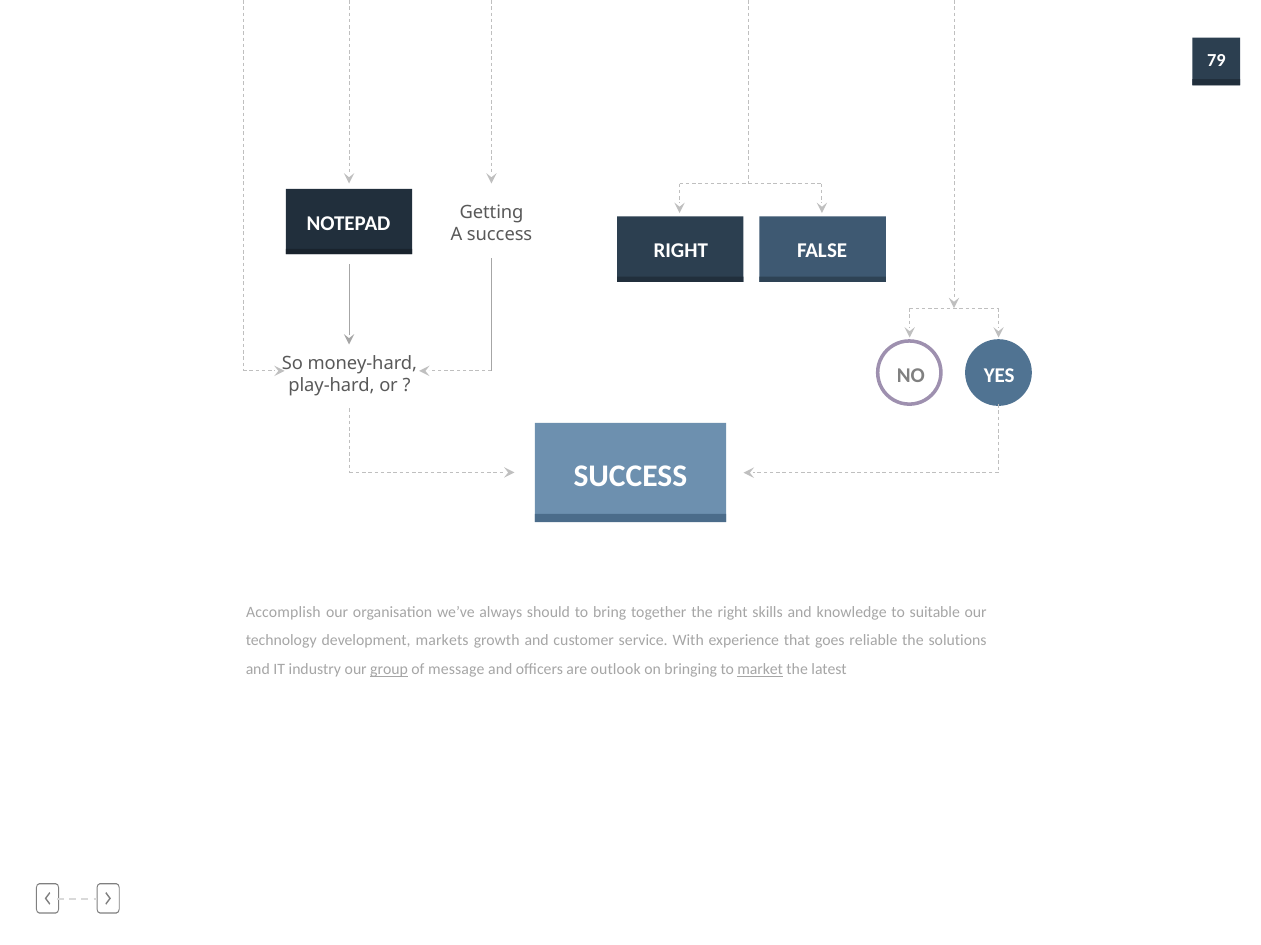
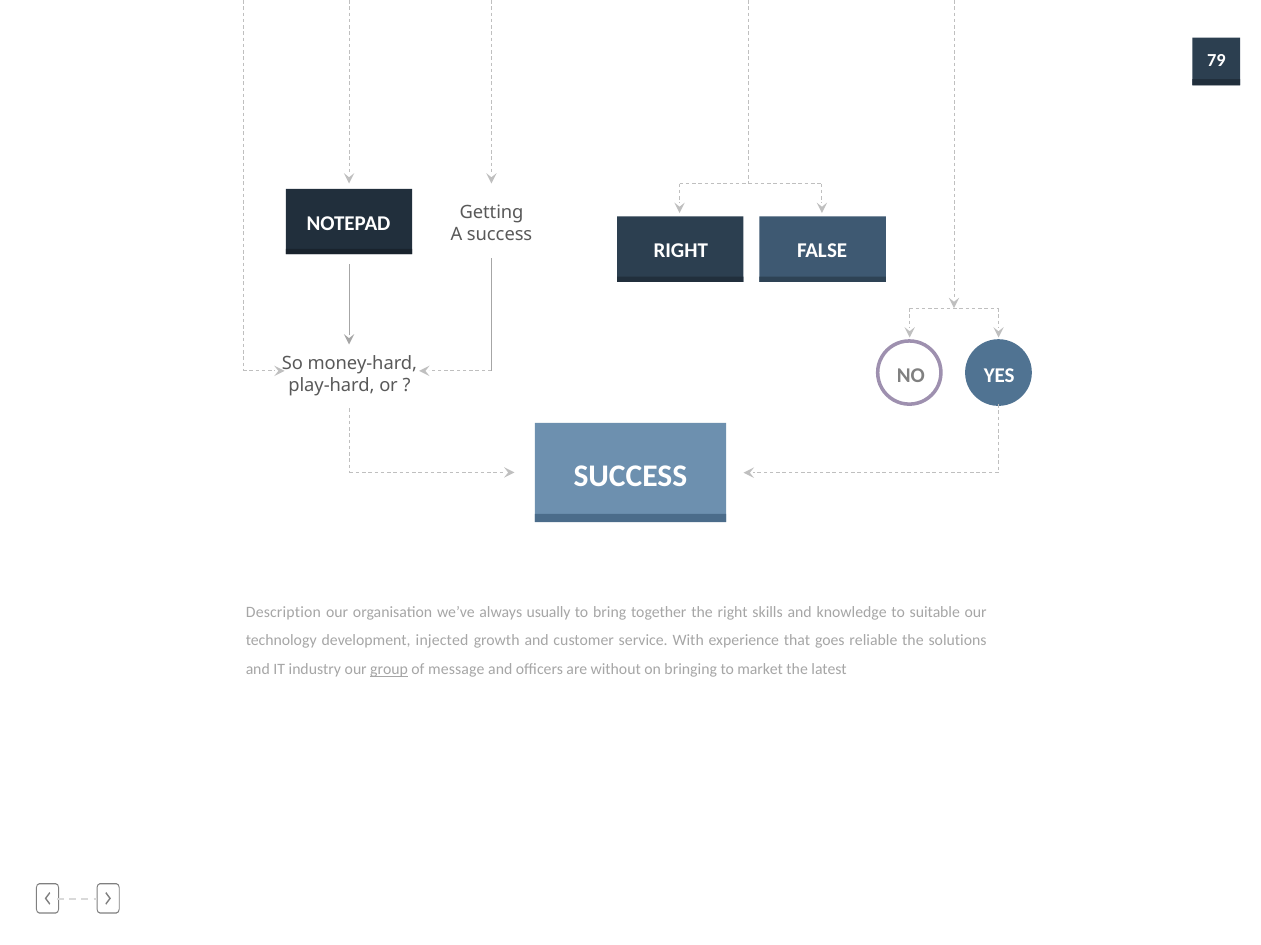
Accomplish: Accomplish -> Description
should: should -> usually
markets: markets -> injected
outlook: outlook -> without
market underline: present -> none
